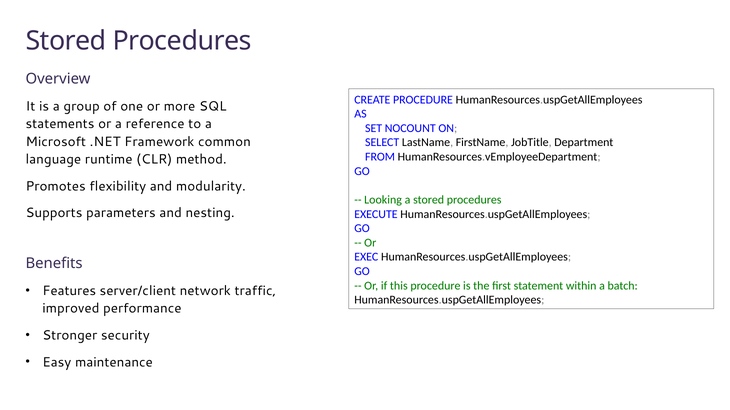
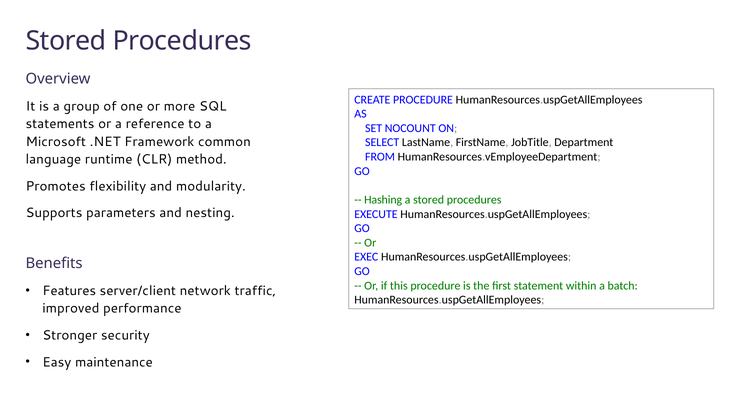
Looking: Looking -> Hashing
